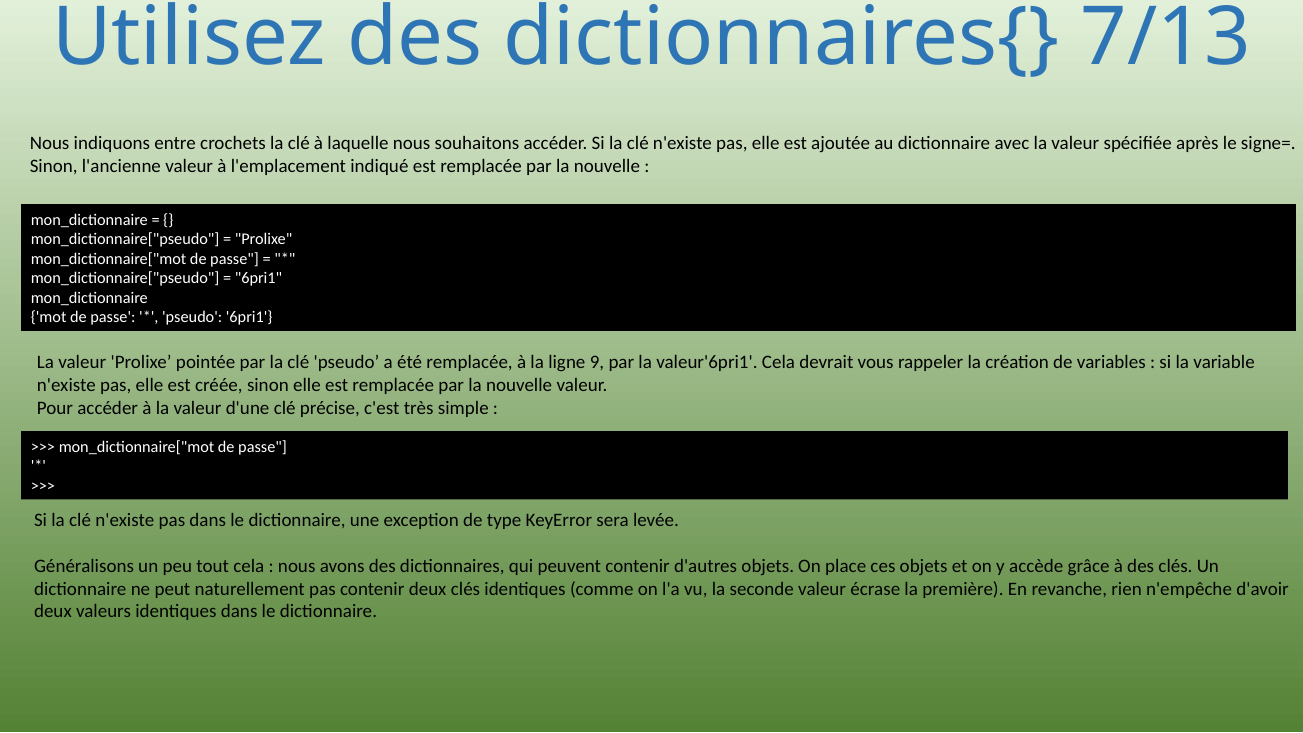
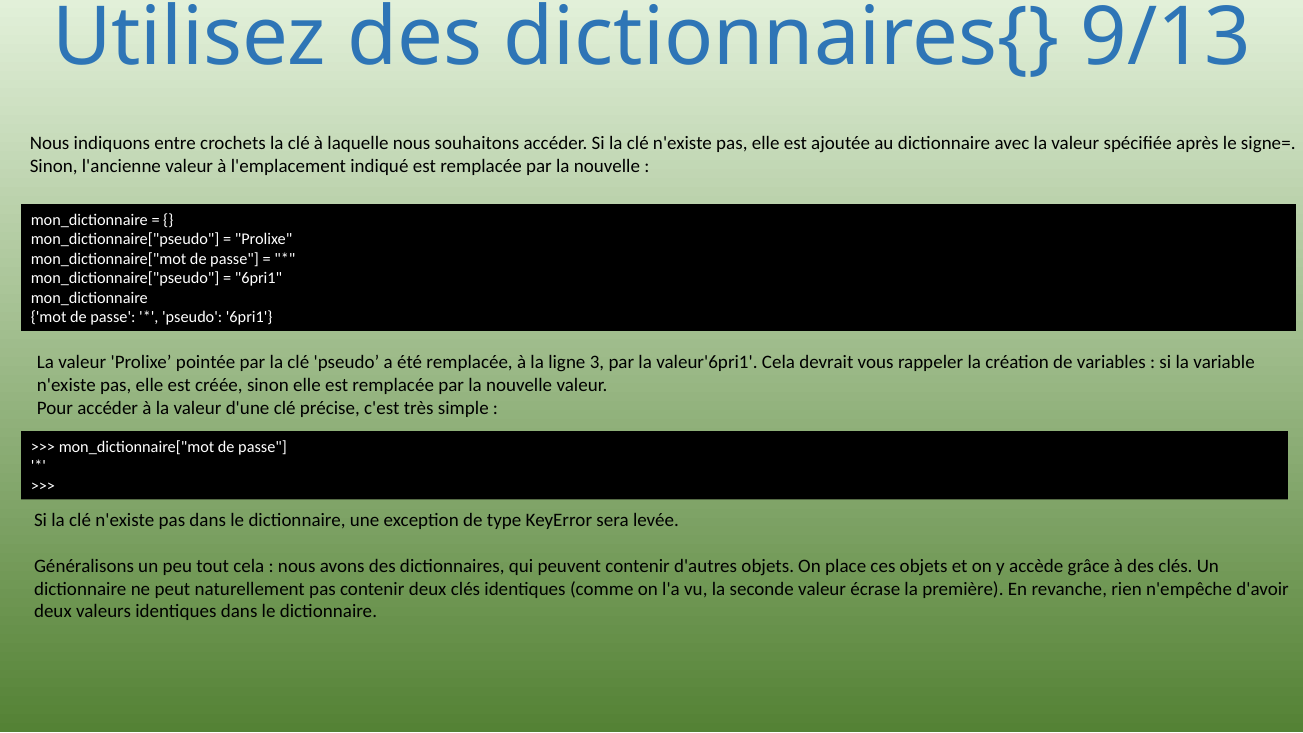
7/13: 7/13 -> 9/13
9: 9 -> 3
